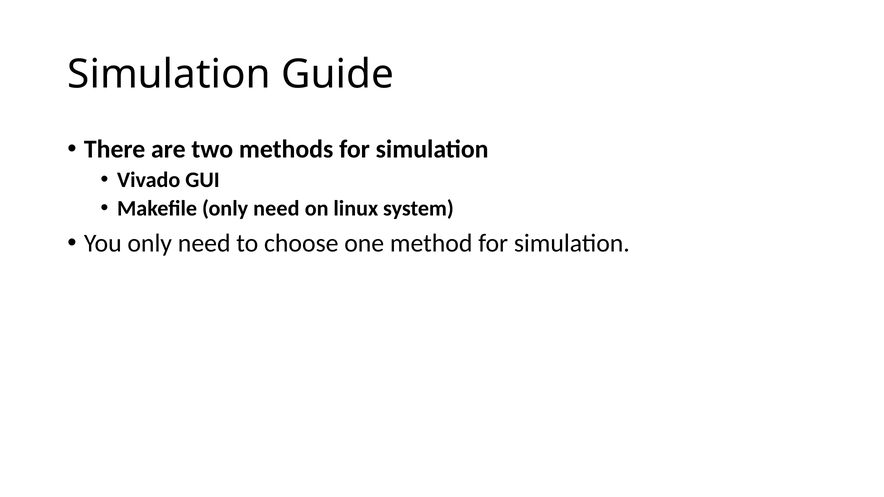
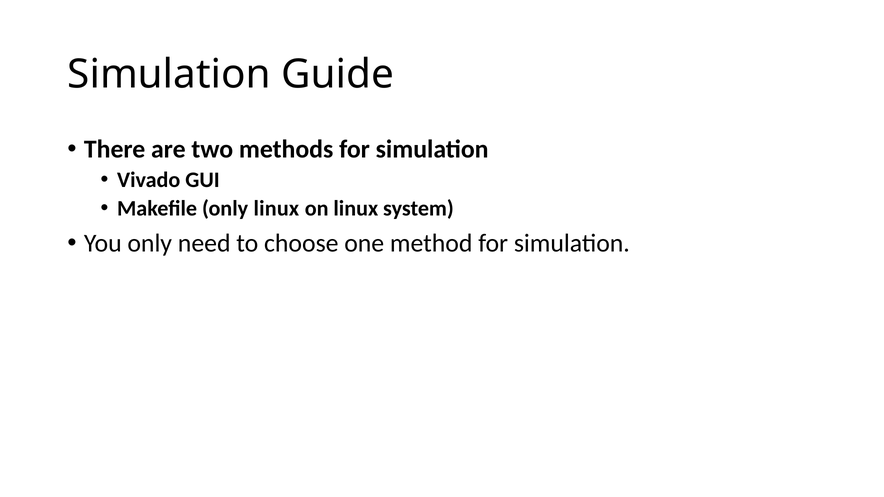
Makefile only need: need -> linux
